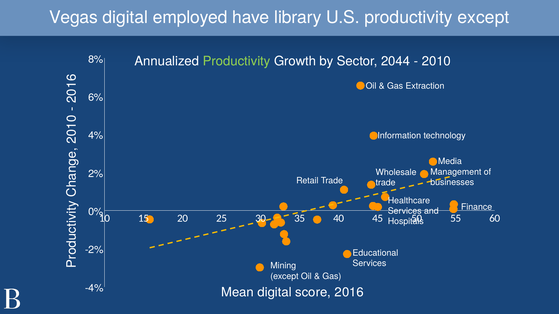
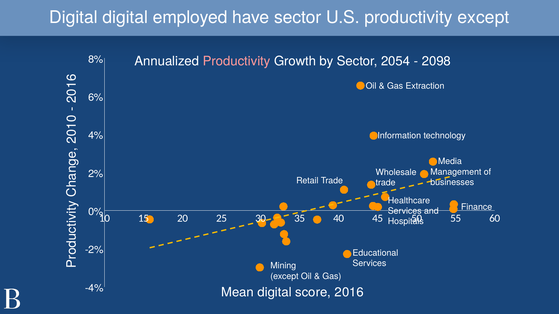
Vegas at (74, 17): Vegas -> Digital
have library: library -> sector
Productivity at (237, 61) colour: light green -> pink
2044: 2044 -> 2054
2010: 2010 -> 2098
